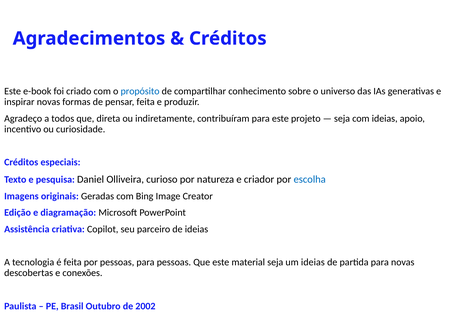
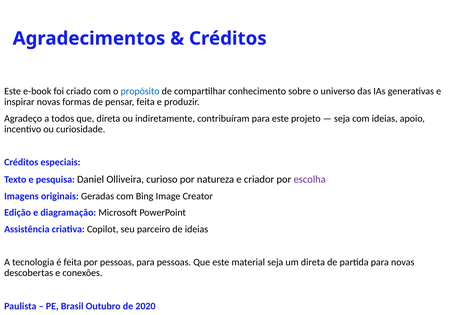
escolha colour: blue -> purple
um ideias: ideias -> direta
2002: 2002 -> 2020
